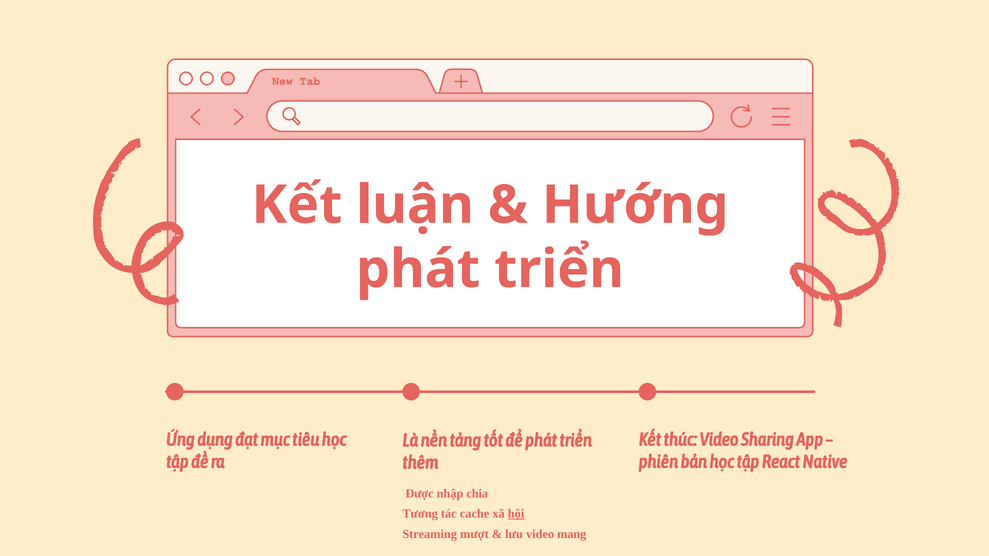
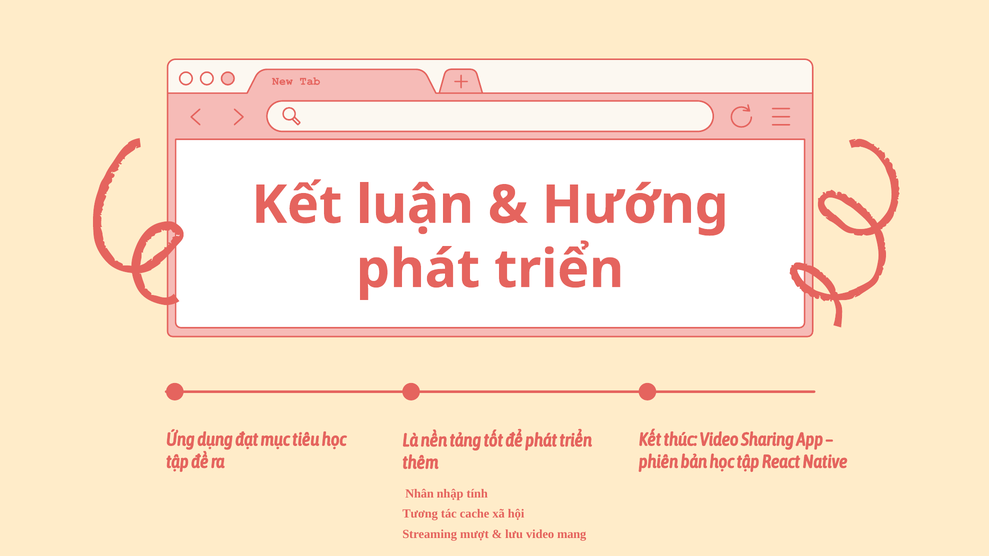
Được: Được -> Nhân
chia: chia -> tính
hội underline: present -> none
